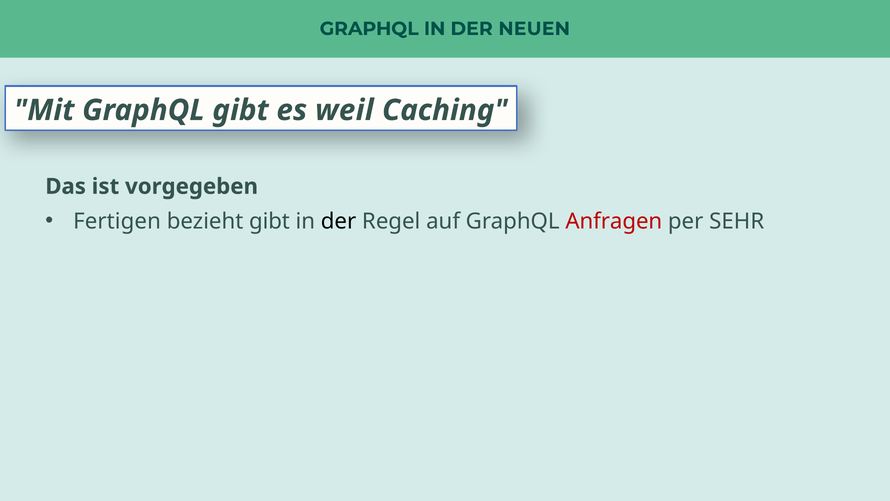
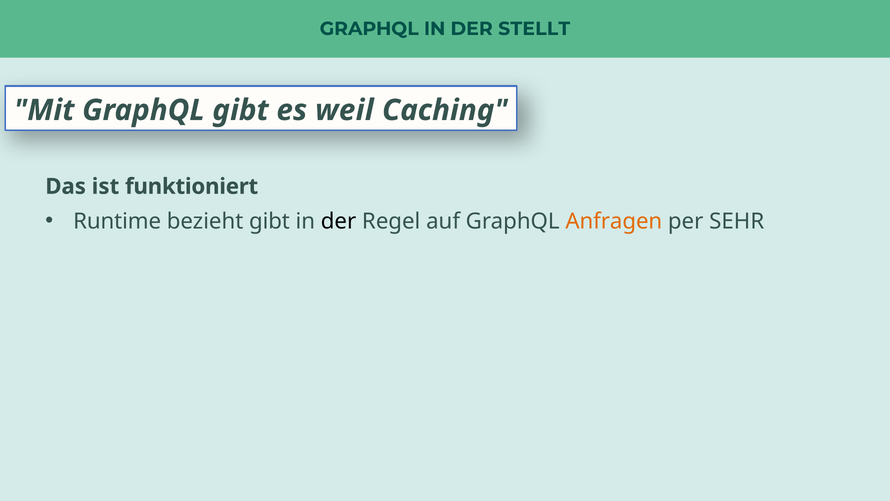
NEUEN: NEUEN -> STELLT
vorgegeben: vorgegeben -> funktioniert
Fertigen: Fertigen -> Runtime
Anfragen colour: red -> orange
